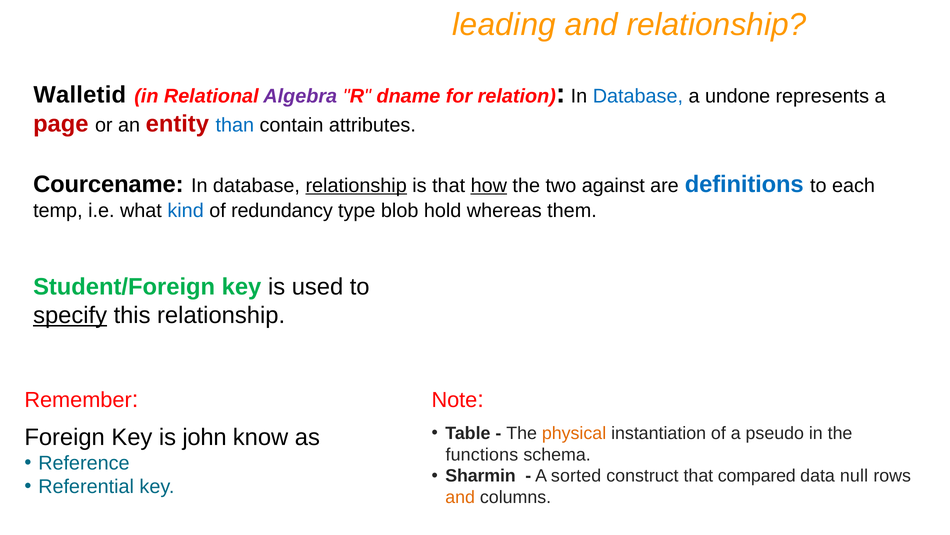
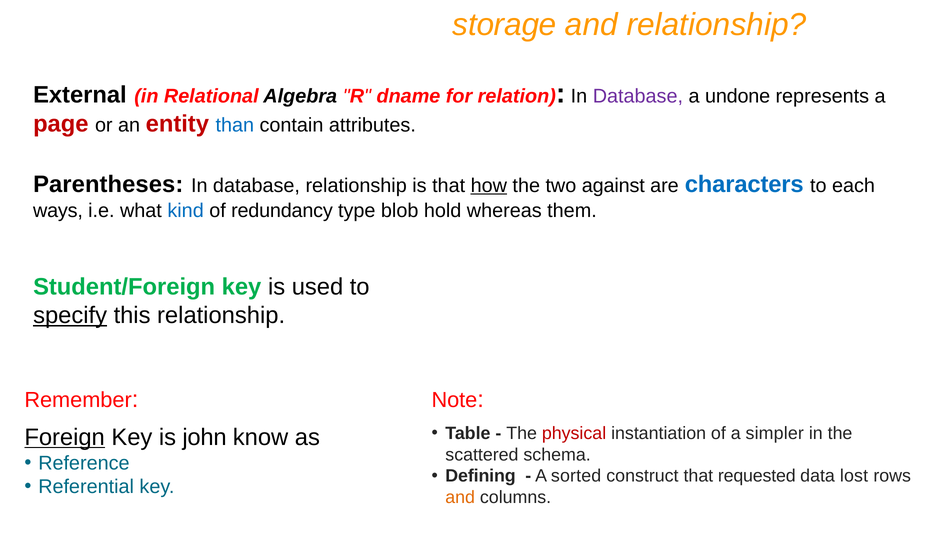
leading: leading -> storage
Walletid: Walletid -> External
Algebra colour: purple -> black
Database at (638, 96) colour: blue -> purple
Courcename: Courcename -> Parentheses
relationship at (356, 185) underline: present -> none
definitions: definitions -> characters
temp: temp -> ways
physical colour: orange -> red
pseudo: pseudo -> simpler
Foreign underline: none -> present
functions: functions -> scattered
Sharmin: Sharmin -> Defining
compared: compared -> requested
null: null -> lost
